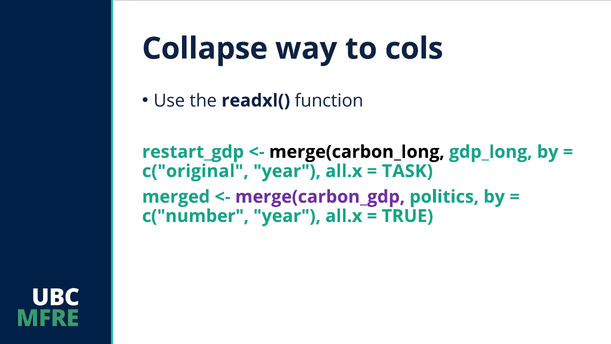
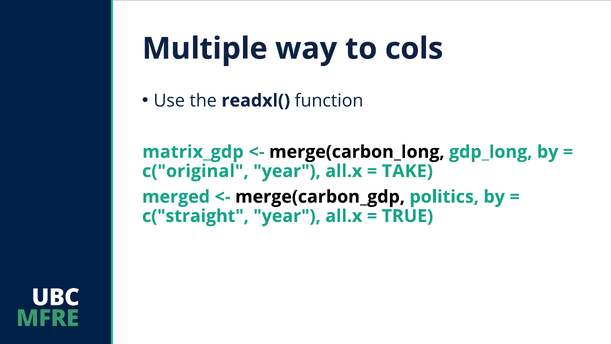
Collapse: Collapse -> Multiple
restart_gdp: restart_gdp -> matrix_gdp
TASK: TASK -> TAKE
merge(carbon_gdp colour: purple -> black
c("number: c("number -> c("straight
